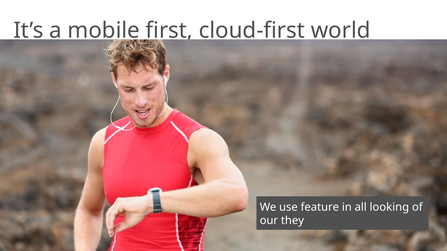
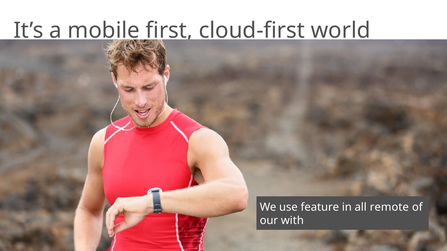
looking: looking -> remote
they: they -> with
